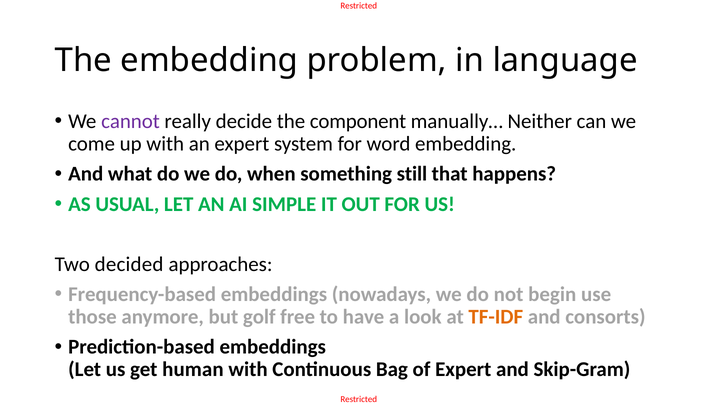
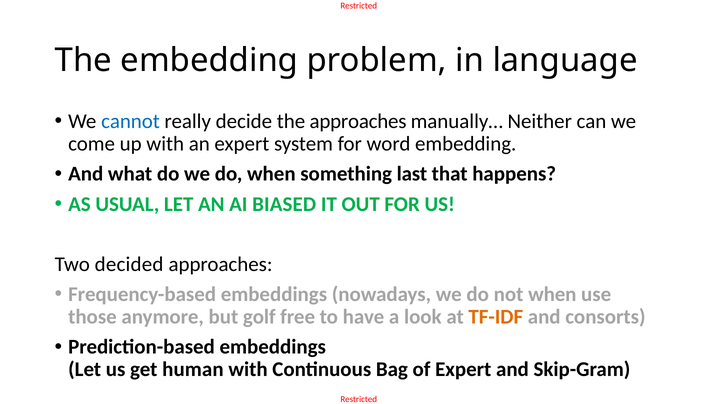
cannot colour: purple -> blue
the component: component -> approaches
still: still -> last
SIMPLE: SIMPLE -> BIASED
not begin: begin -> when
